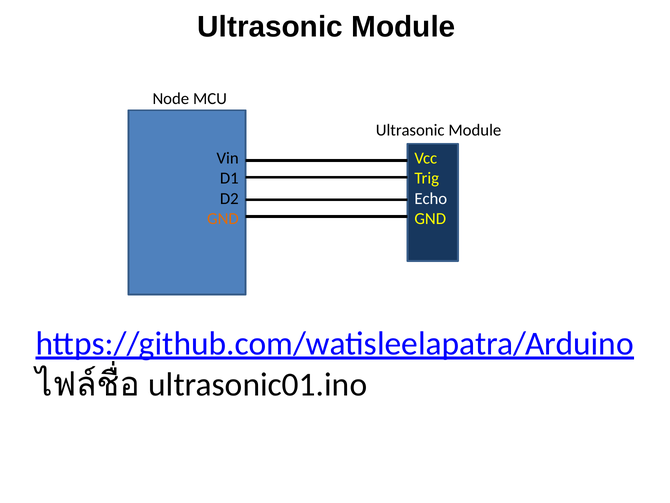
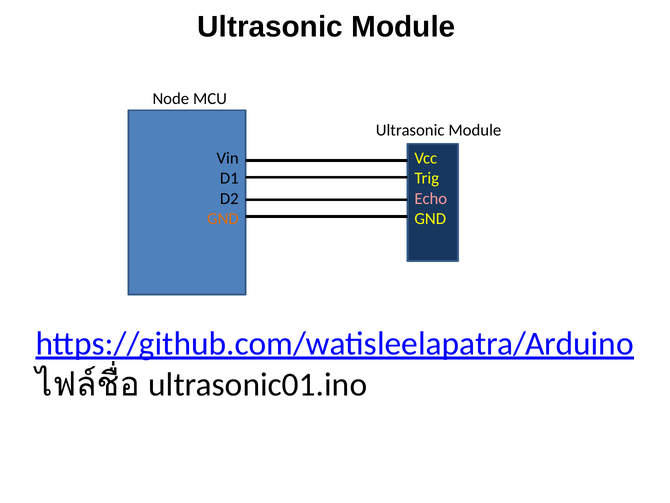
Echo colour: white -> pink
